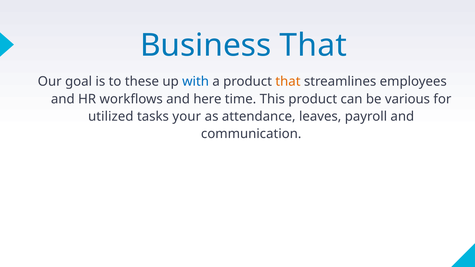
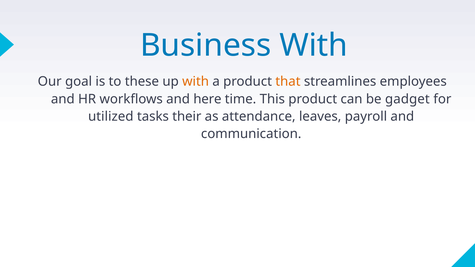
Business That: That -> With
with at (196, 82) colour: blue -> orange
various: various -> gadget
your: your -> their
